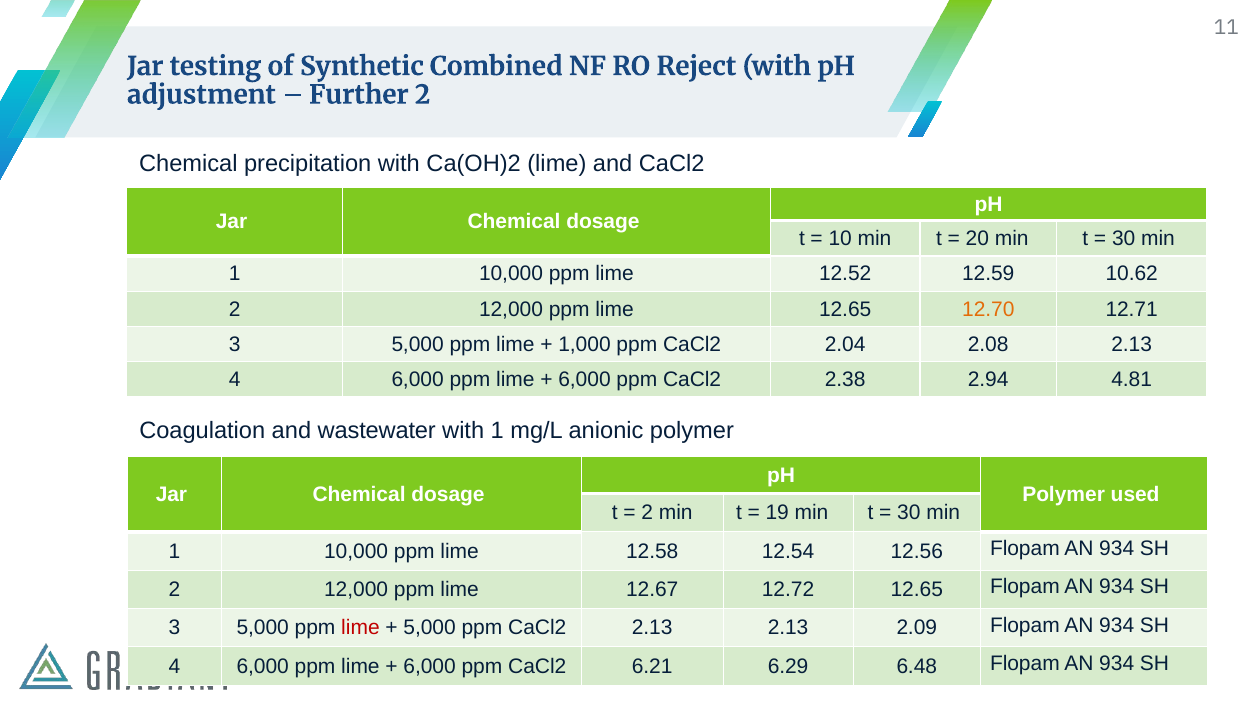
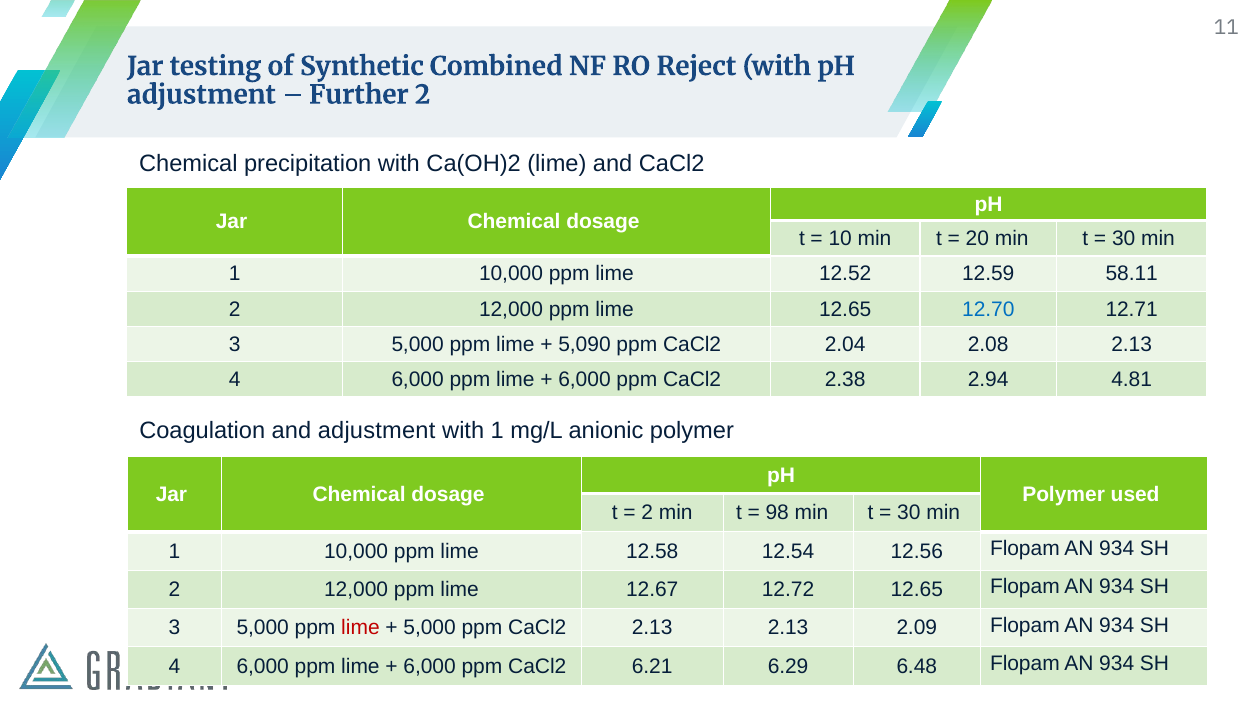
10.62: 10.62 -> 58.11
12.70 colour: orange -> blue
1,000: 1,000 -> 5,090
and wastewater: wastewater -> adjustment
19: 19 -> 98
